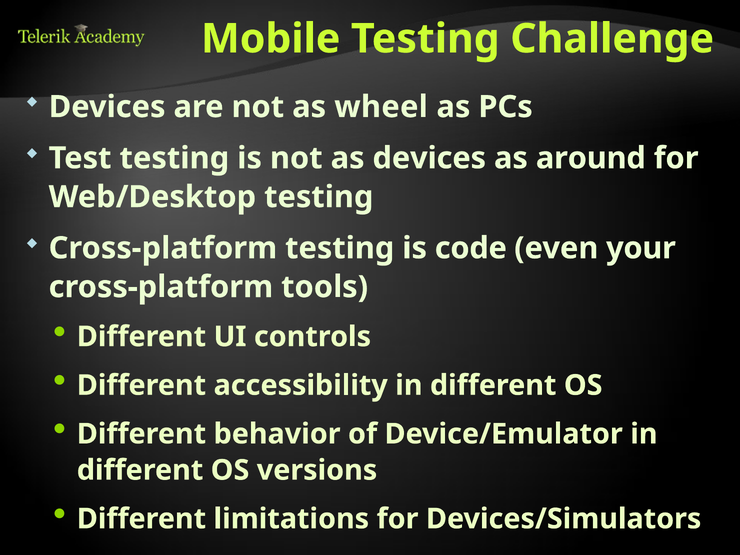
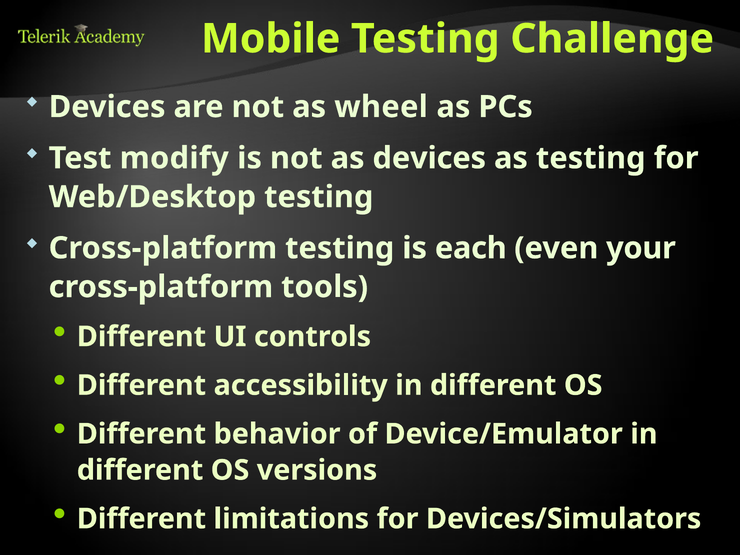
Test testing: testing -> modify
as around: around -> testing
code: code -> each
